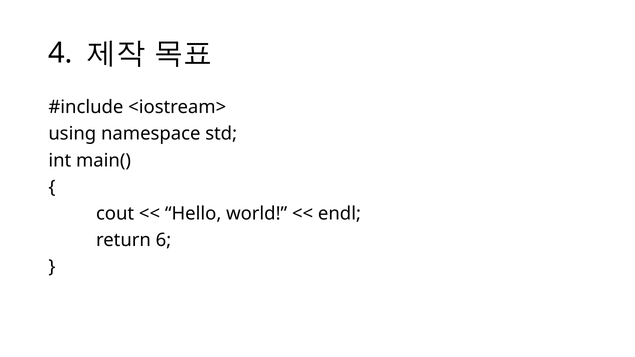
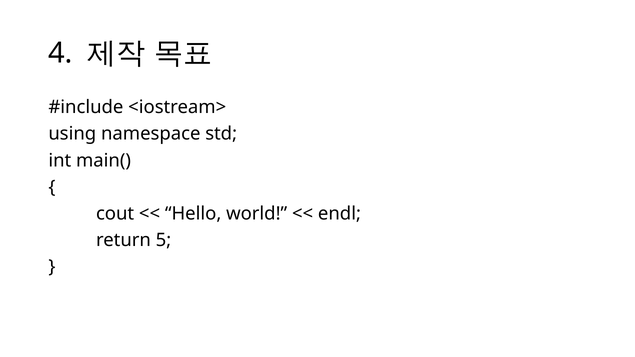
6: 6 -> 5
